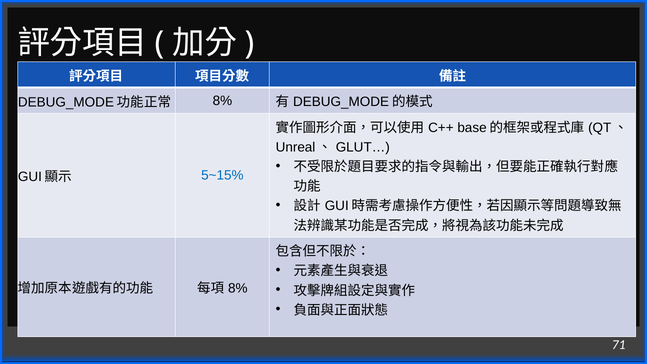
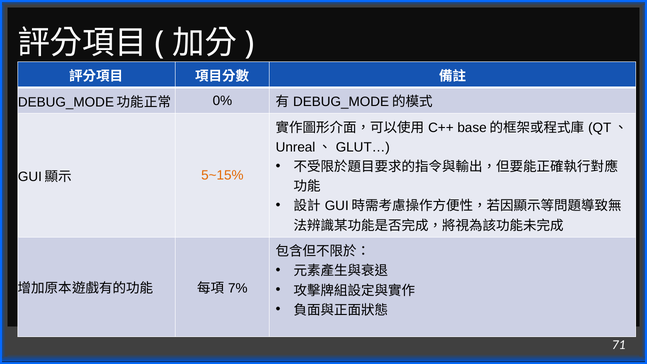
8% at (222, 101): 8% -> 0%
5~15% colour: blue -> orange
8% at (238, 288): 8% -> 7%
